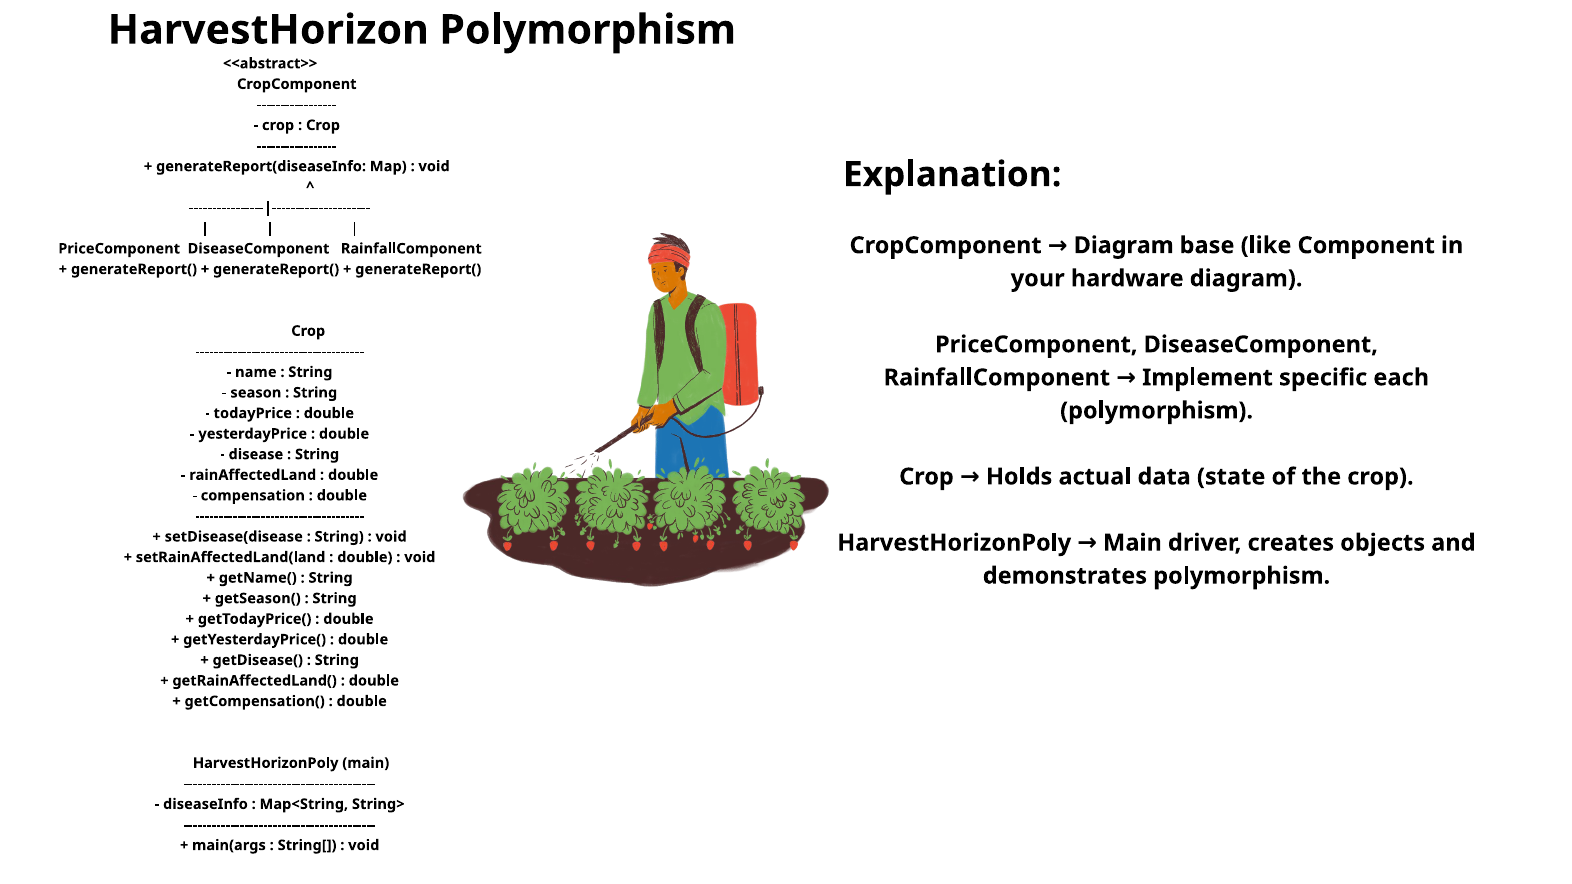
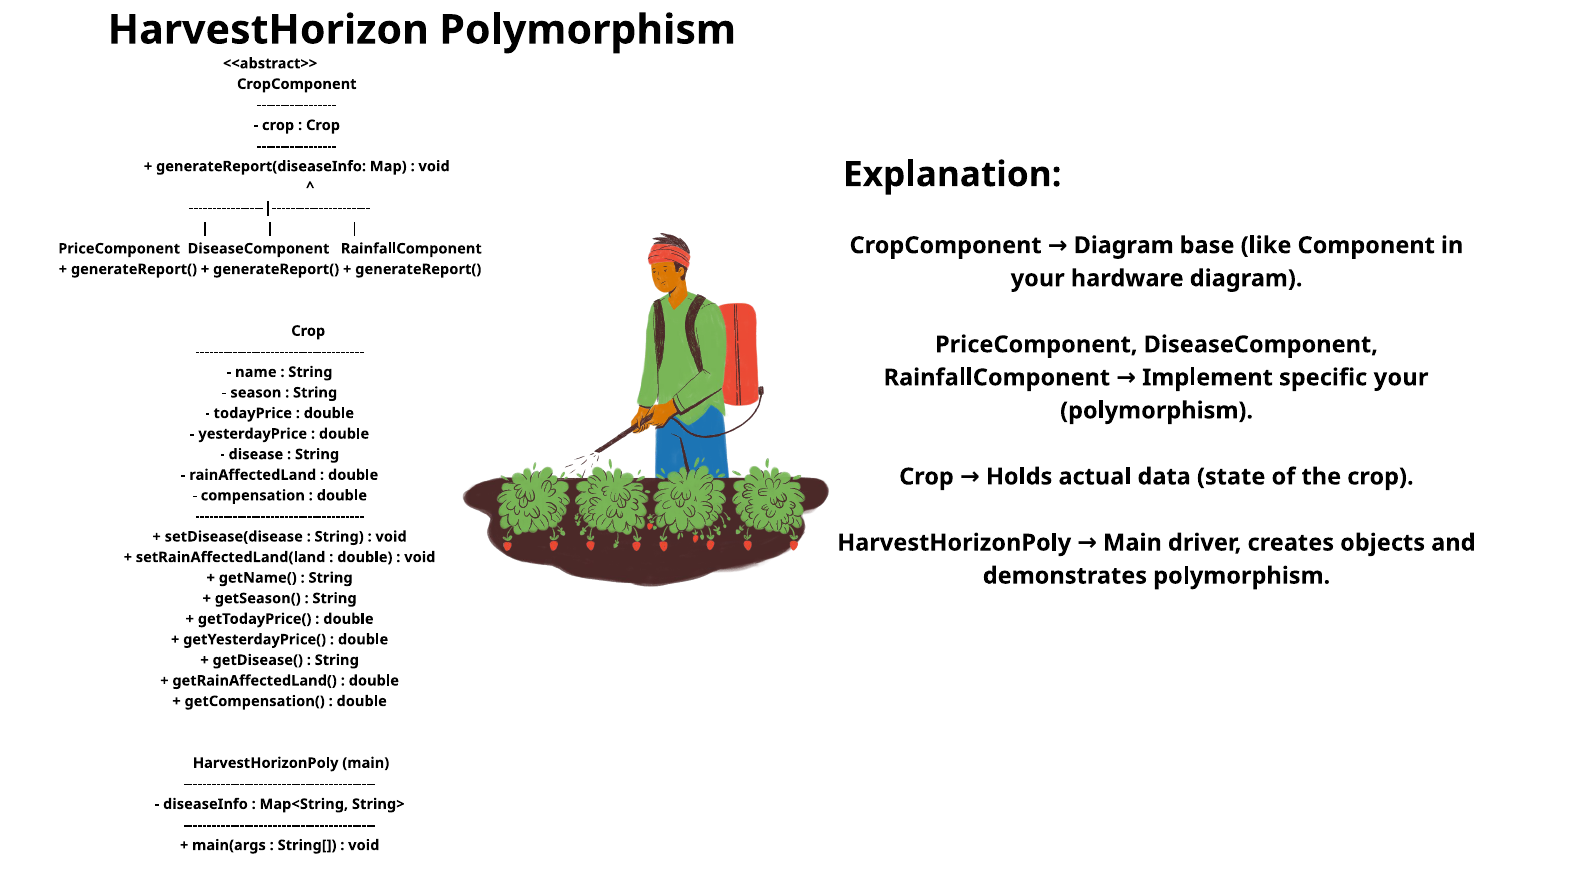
specific each: each -> your
